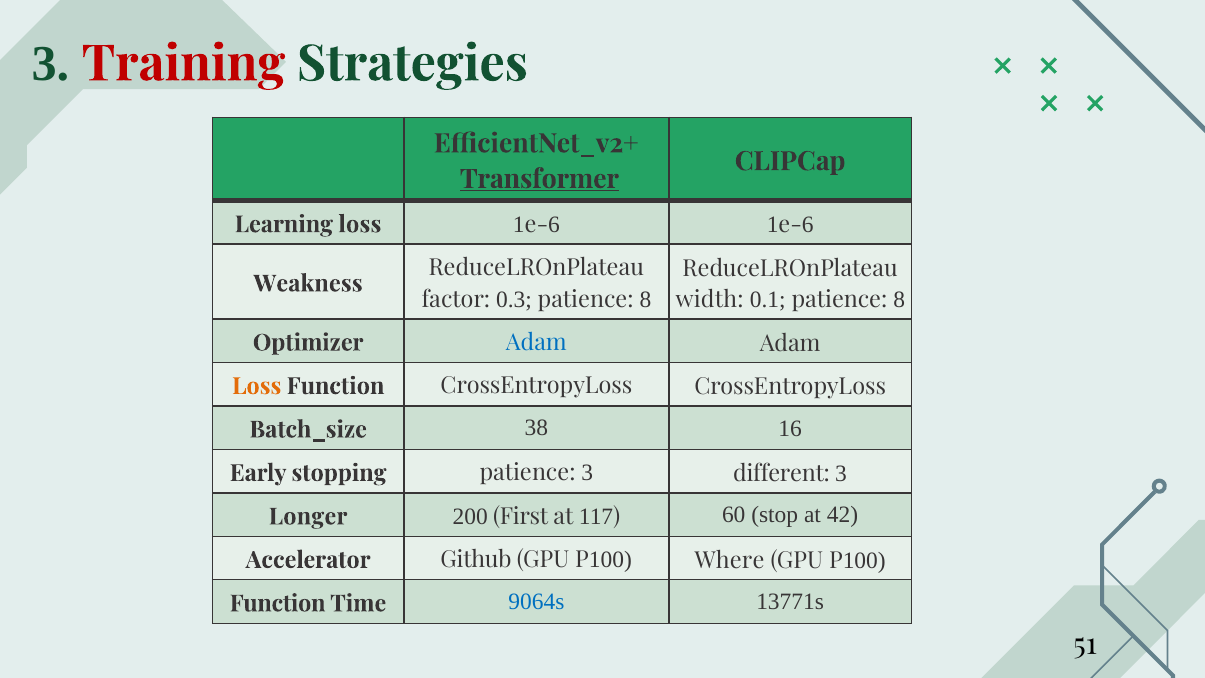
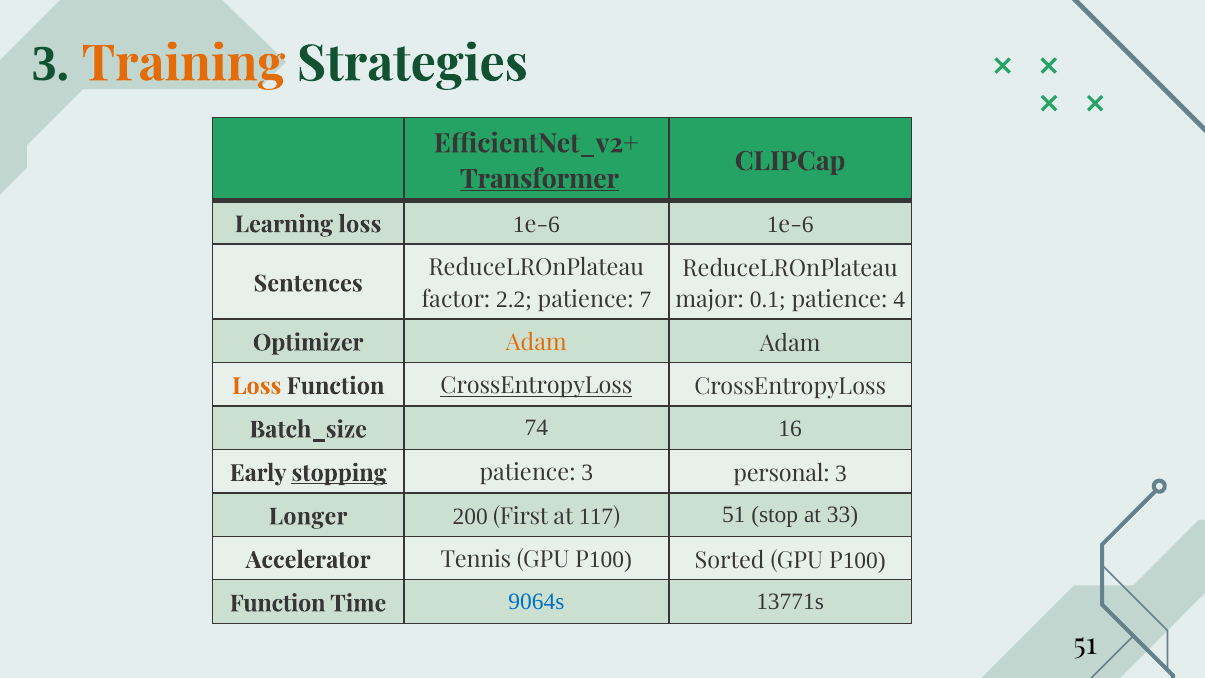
Training colour: red -> orange
Weakness: Weakness -> Sentences
0.3: 0.3 -> 2.2
8 at (645, 299): 8 -> 7
width: width -> major
0.1 patience 8: 8 -> 4
Adam at (536, 343) colour: blue -> orange
CrossEntropyLoss at (536, 386) underline: none -> present
38: 38 -> 74
stopping underline: none -> present
different: different -> personal
117 60: 60 -> 51
42: 42 -> 33
Github: Github -> Tennis
Where: Where -> Sorted
